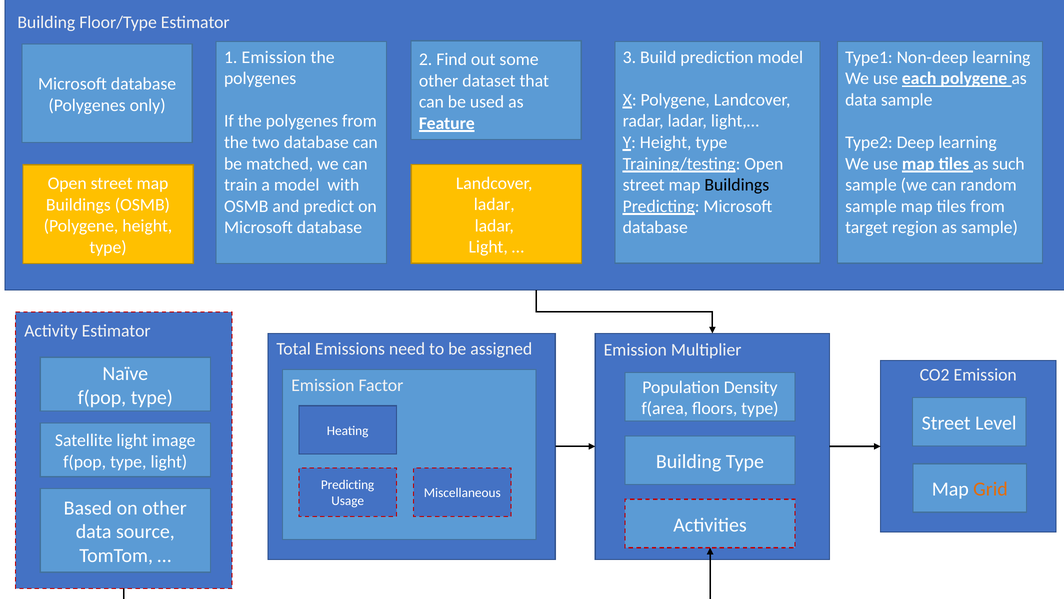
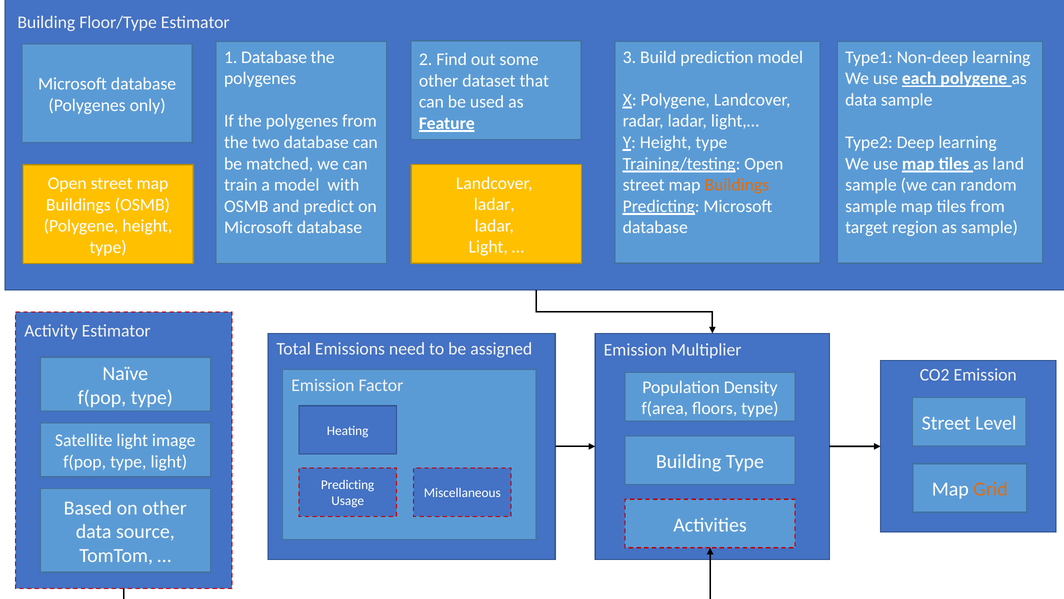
1 Emission: Emission -> Database
such: such -> land
Buildings at (737, 185) colour: black -> orange
